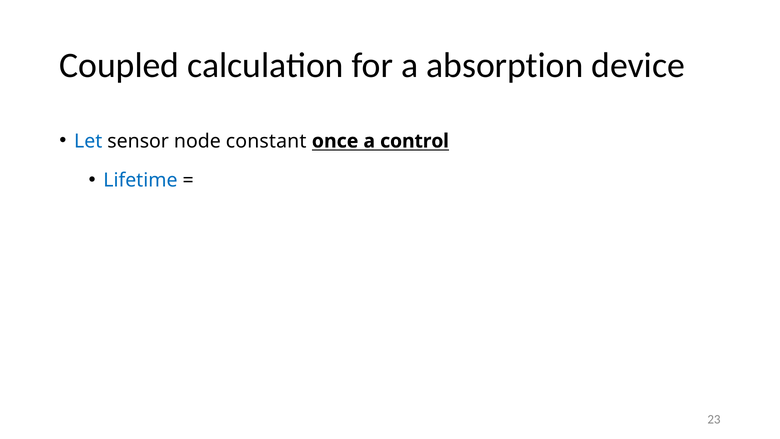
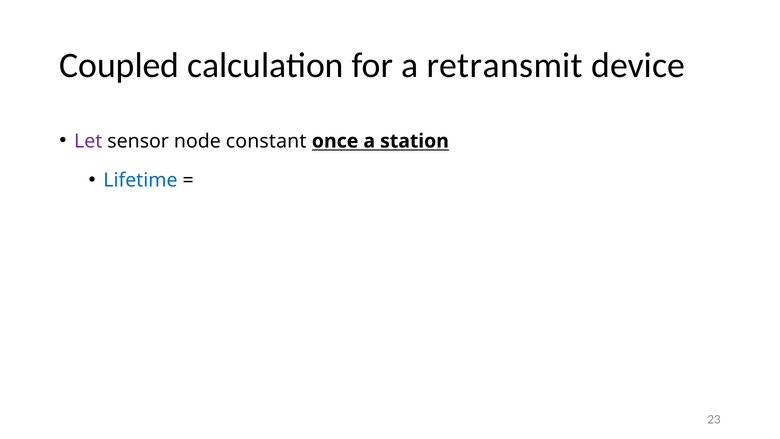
absorption: absorption -> retransmit
Let colour: blue -> purple
control: control -> station
